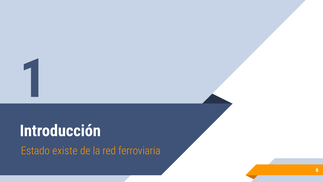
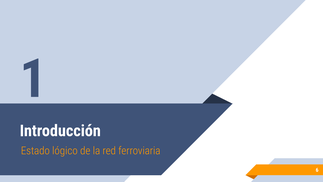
existe: existe -> lógico
